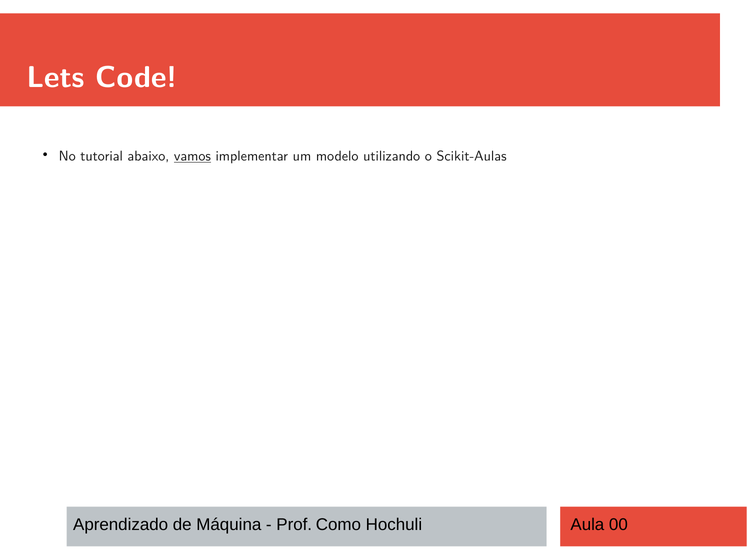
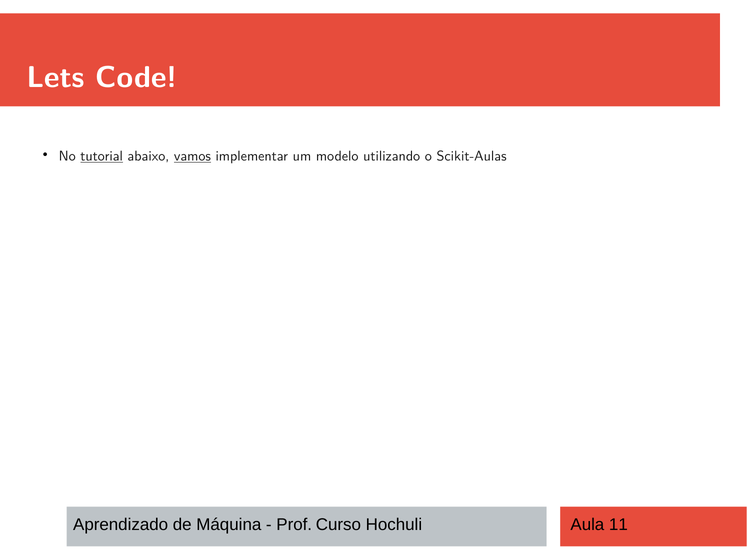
tutorial underline: none -> present
Como: Como -> Curso
00: 00 -> 11
